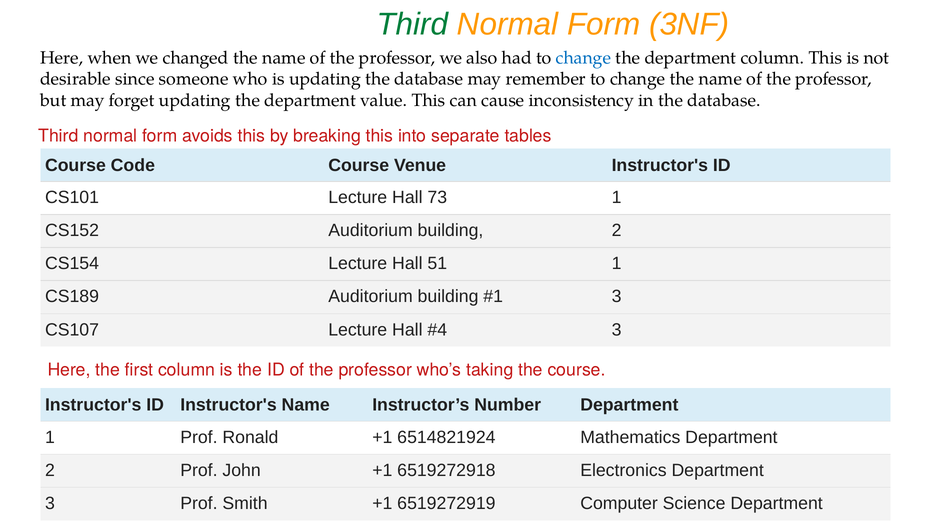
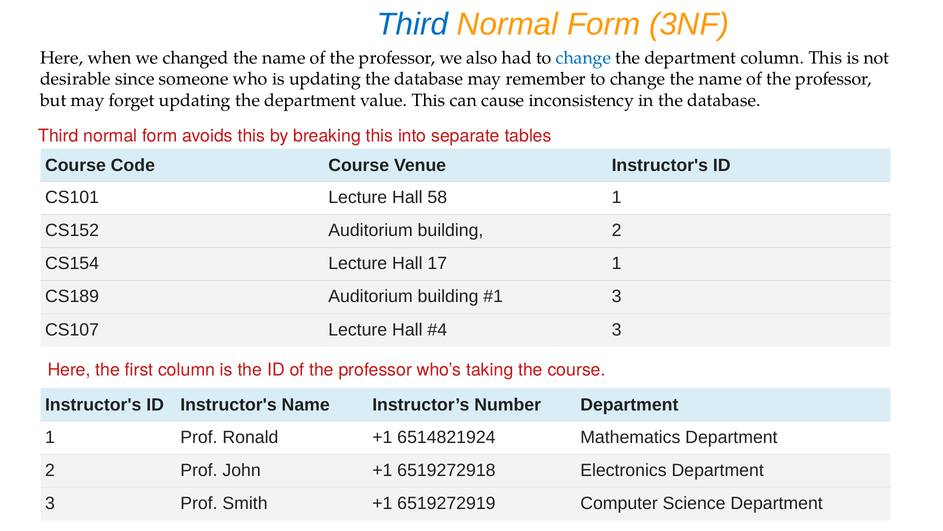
Third at (412, 25) colour: green -> blue
73: 73 -> 58
51: 51 -> 17
